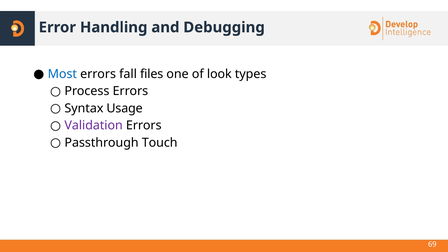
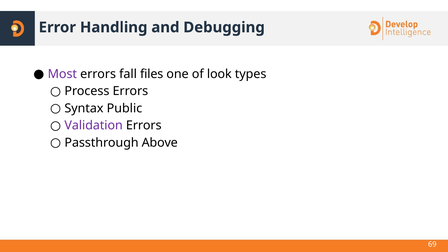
Most colour: blue -> purple
Usage: Usage -> Public
Touch: Touch -> Above
